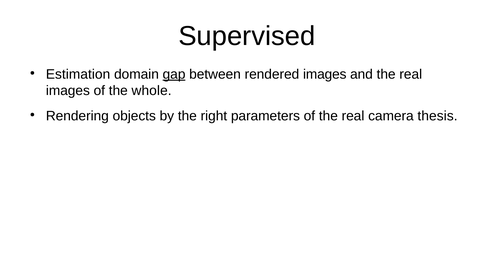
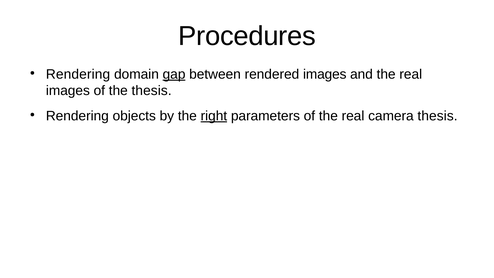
Supervised: Supervised -> Procedures
Estimation at (78, 74): Estimation -> Rendering
the whole: whole -> thesis
right underline: none -> present
